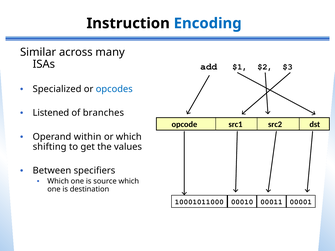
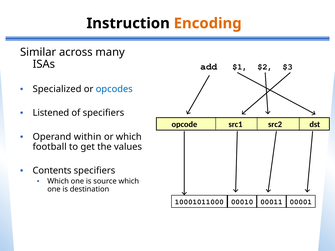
Encoding colour: blue -> orange
of branches: branches -> specifiers
shifting: shifting -> football
Between: Between -> Contents
